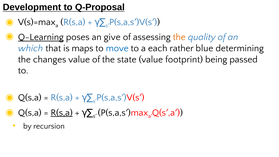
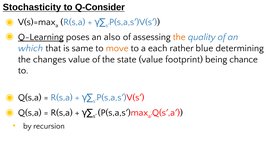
Development: Development -> Stochasticity
Q-Proposal: Q-Proposal -> Q-Consider
give: give -> also
maps: maps -> same
move colour: blue -> orange
passed: passed -> chance
R(s,a at (62, 112) underline: present -> none
